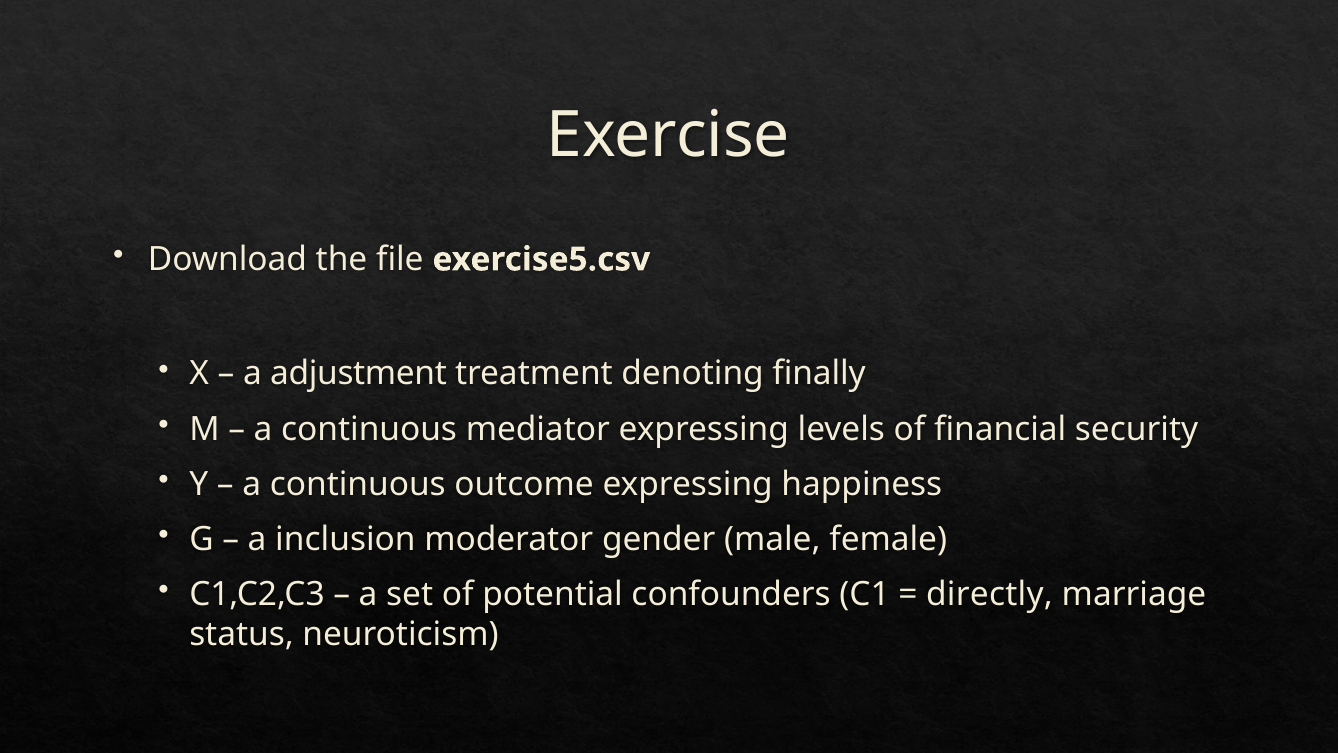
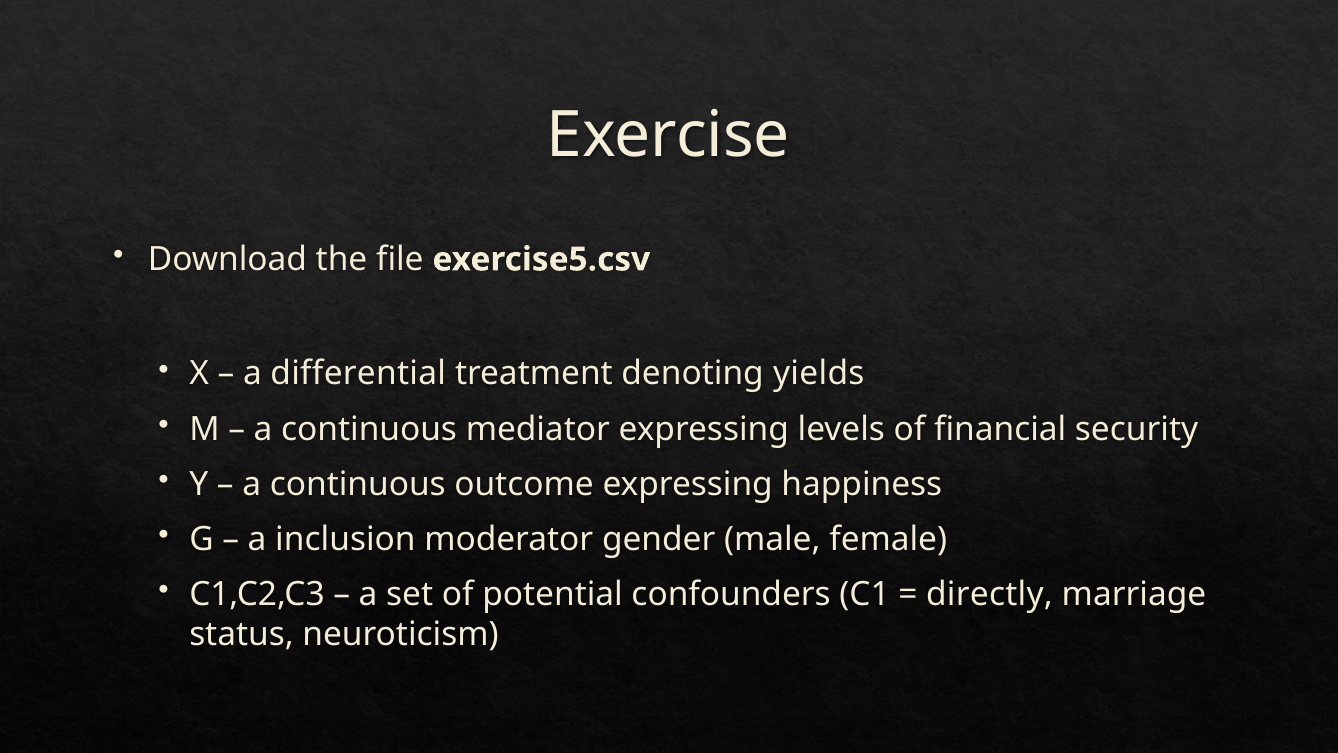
adjustment: adjustment -> differential
finally: finally -> yields
